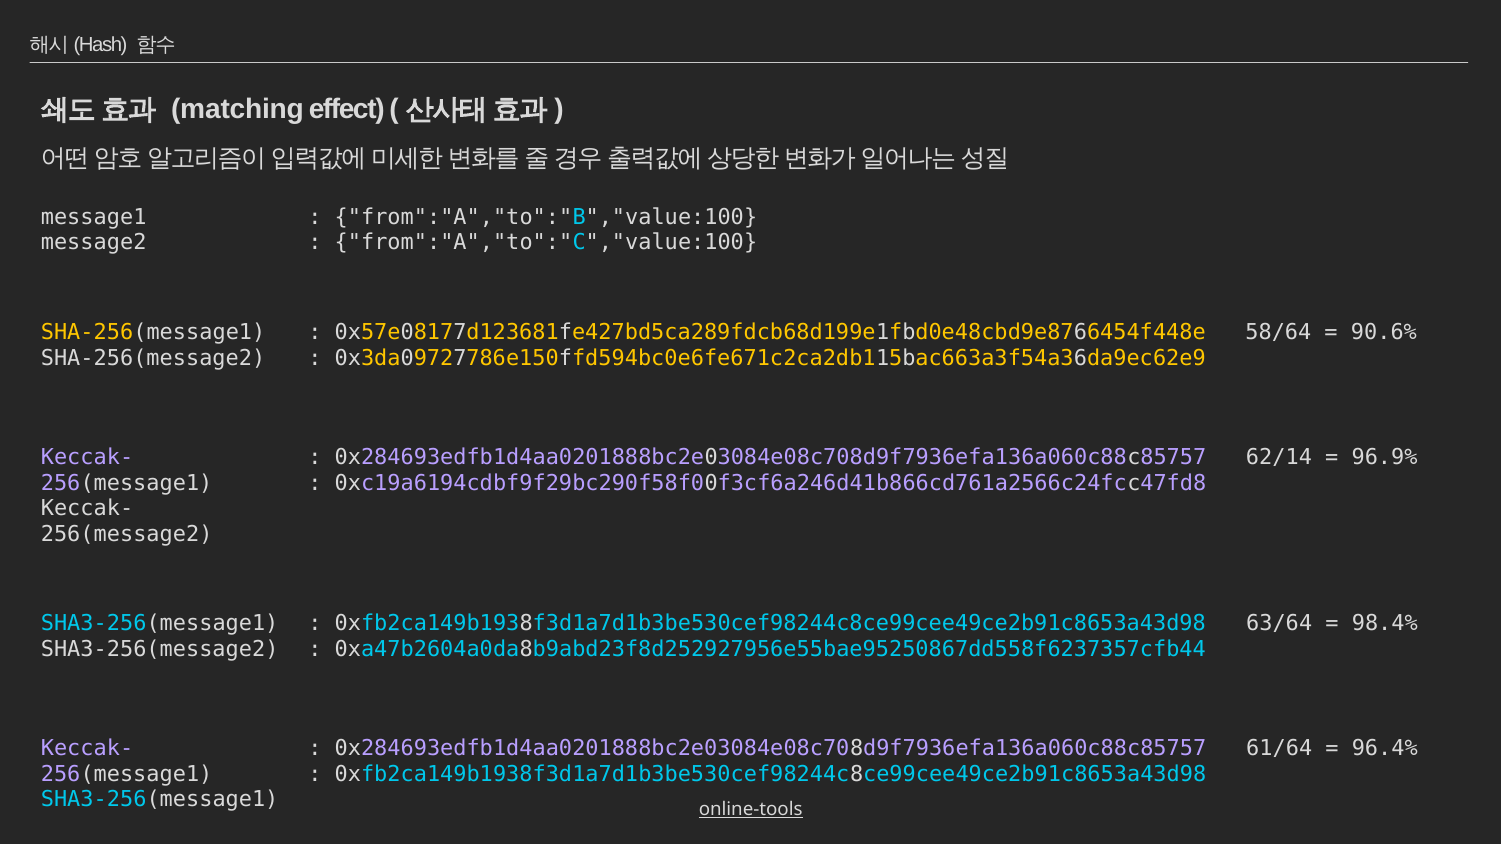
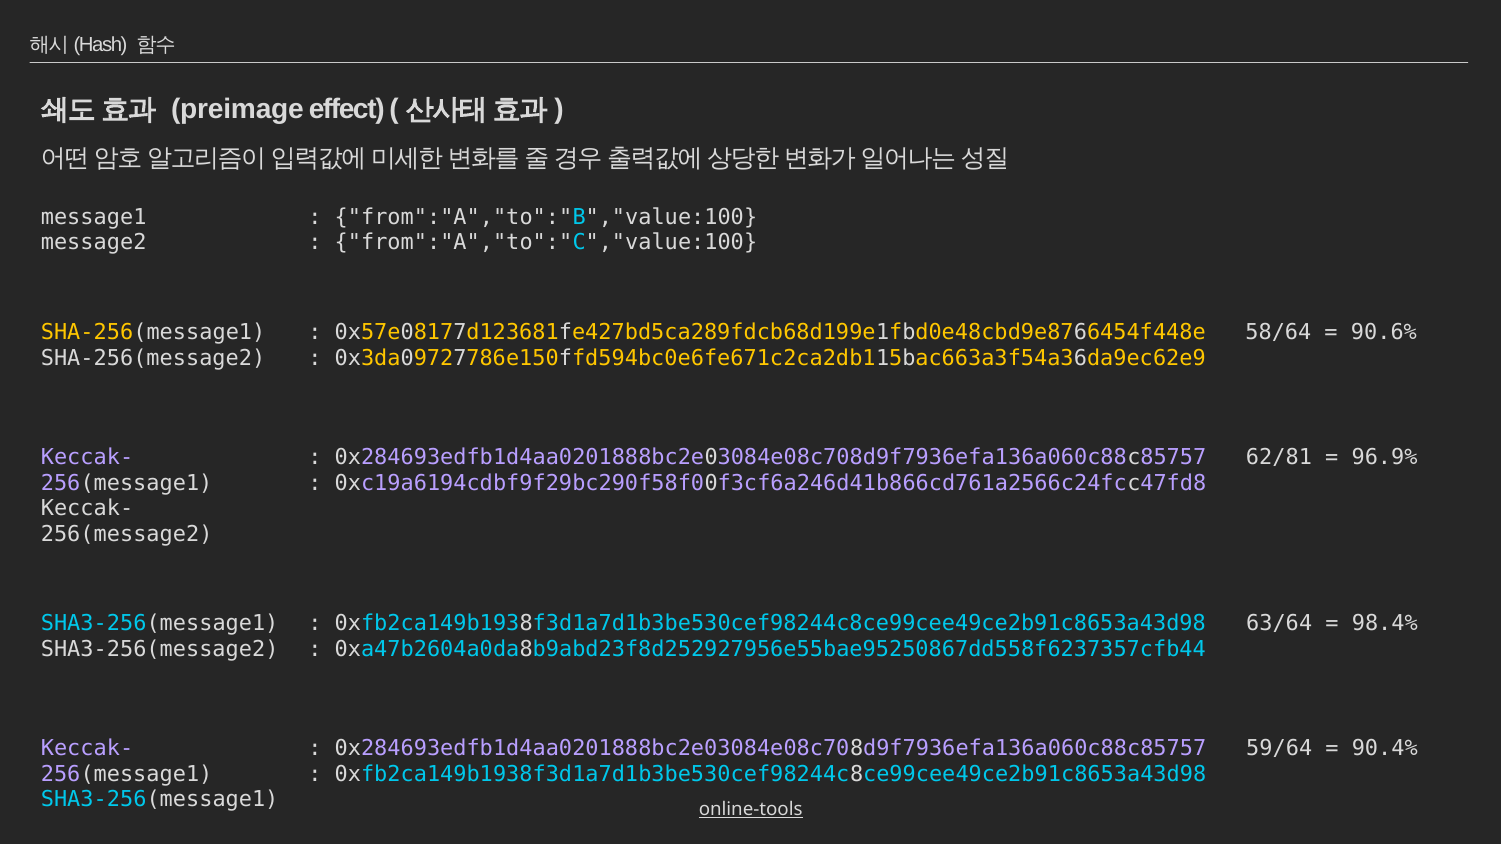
matching: matching -> preimage
62/14: 62/14 -> 62/81
61/64: 61/64 -> 59/64
96.4%: 96.4% -> 90.4%
